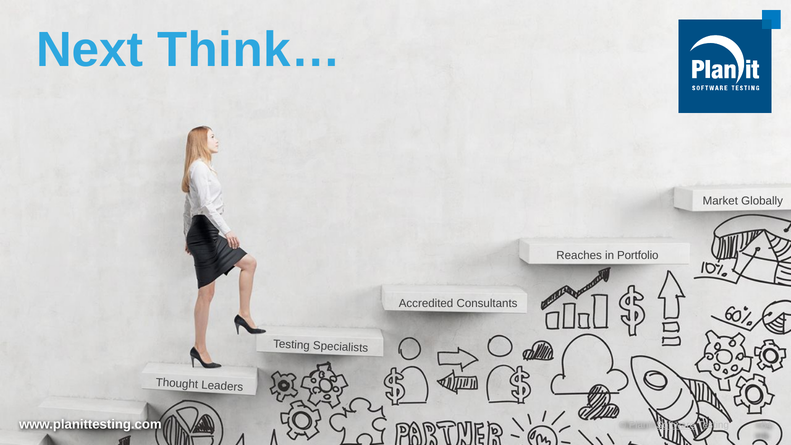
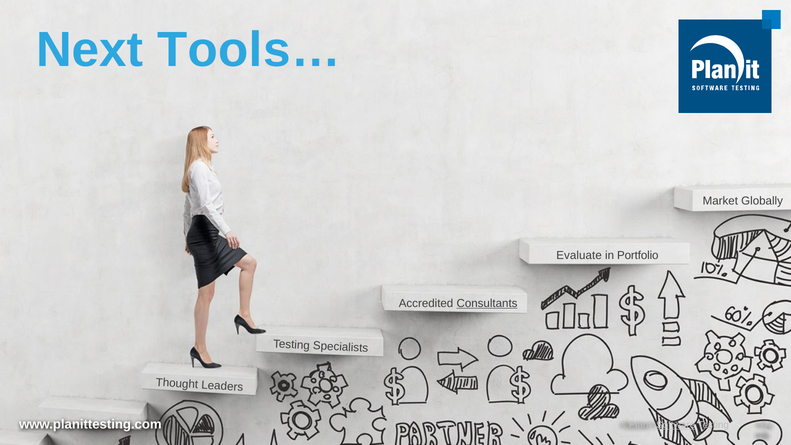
Think…: Think… -> Tools…
Reaches: Reaches -> Evaluate
Consultants underline: none -> present
